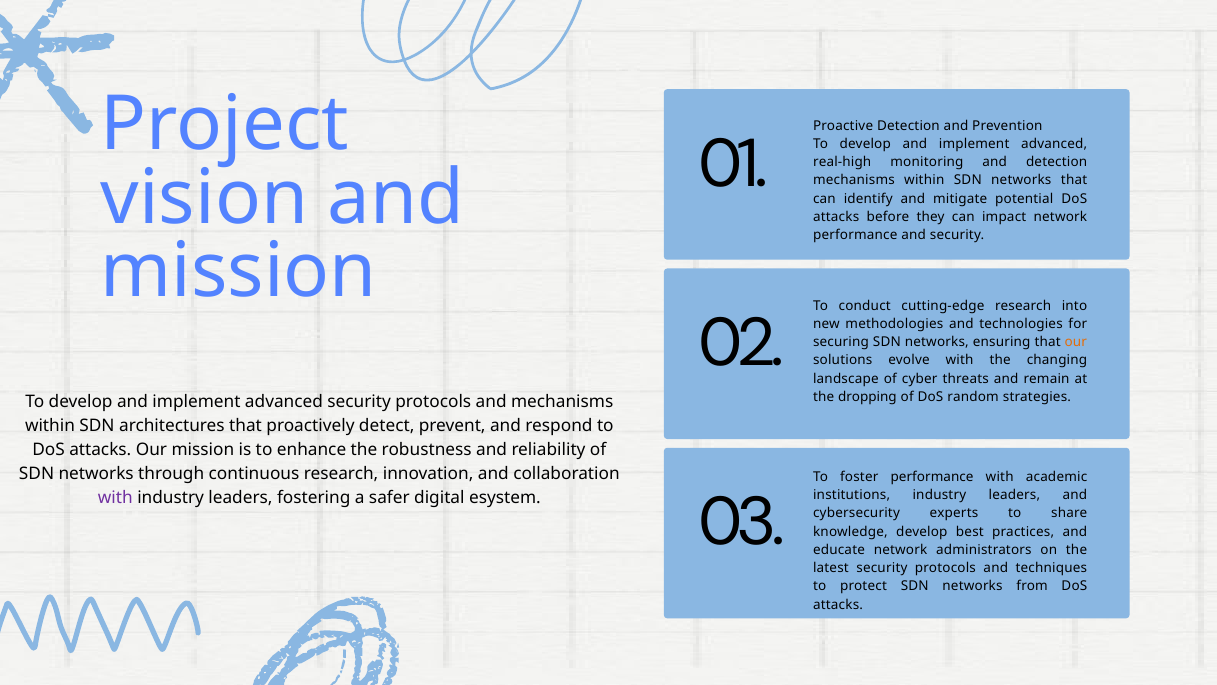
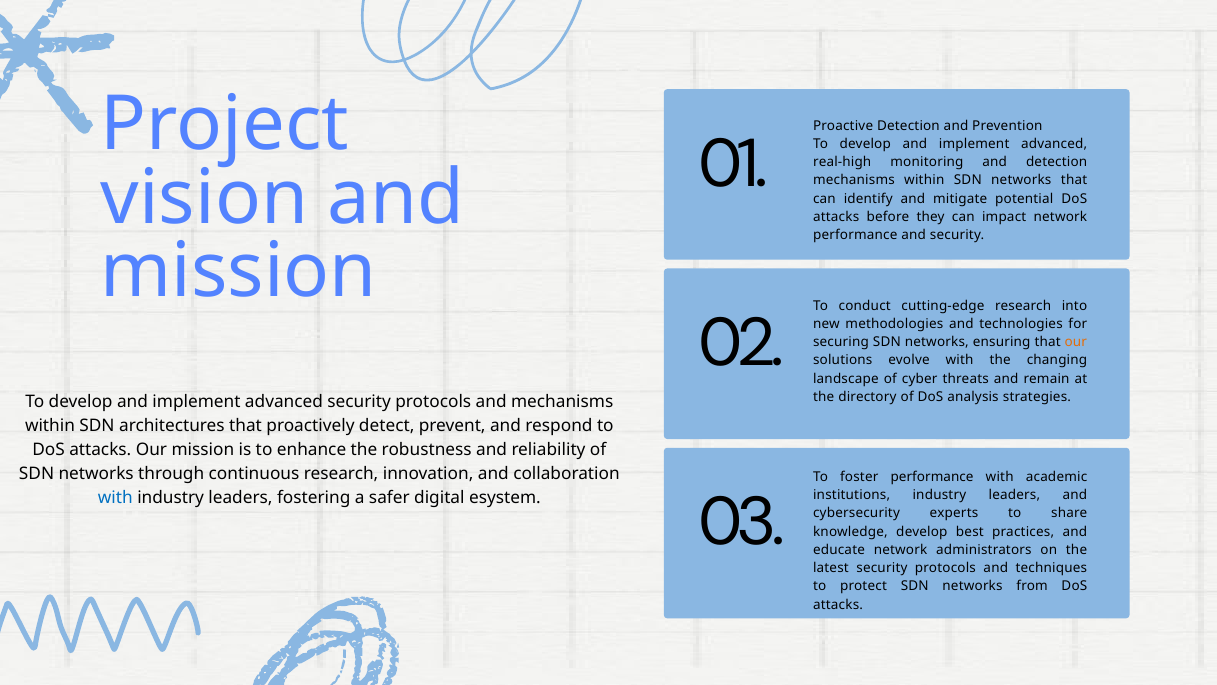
dropping: dropping -> directory
random: random -> analysis
with at (115, 498) colour: purple -> blue
